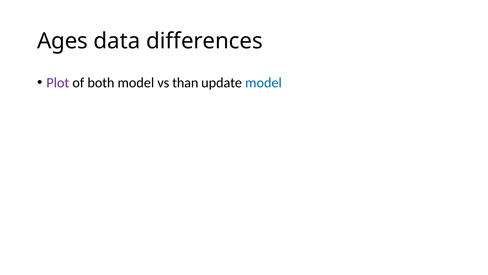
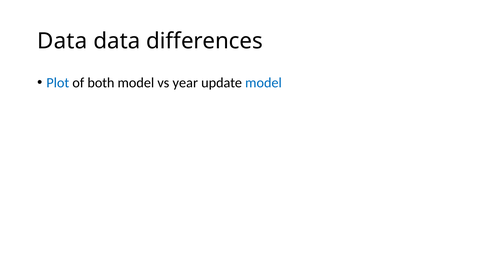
Ages at (63, 41): Ages -> Data
Plot colour: purple -> blue
than: than -> year
